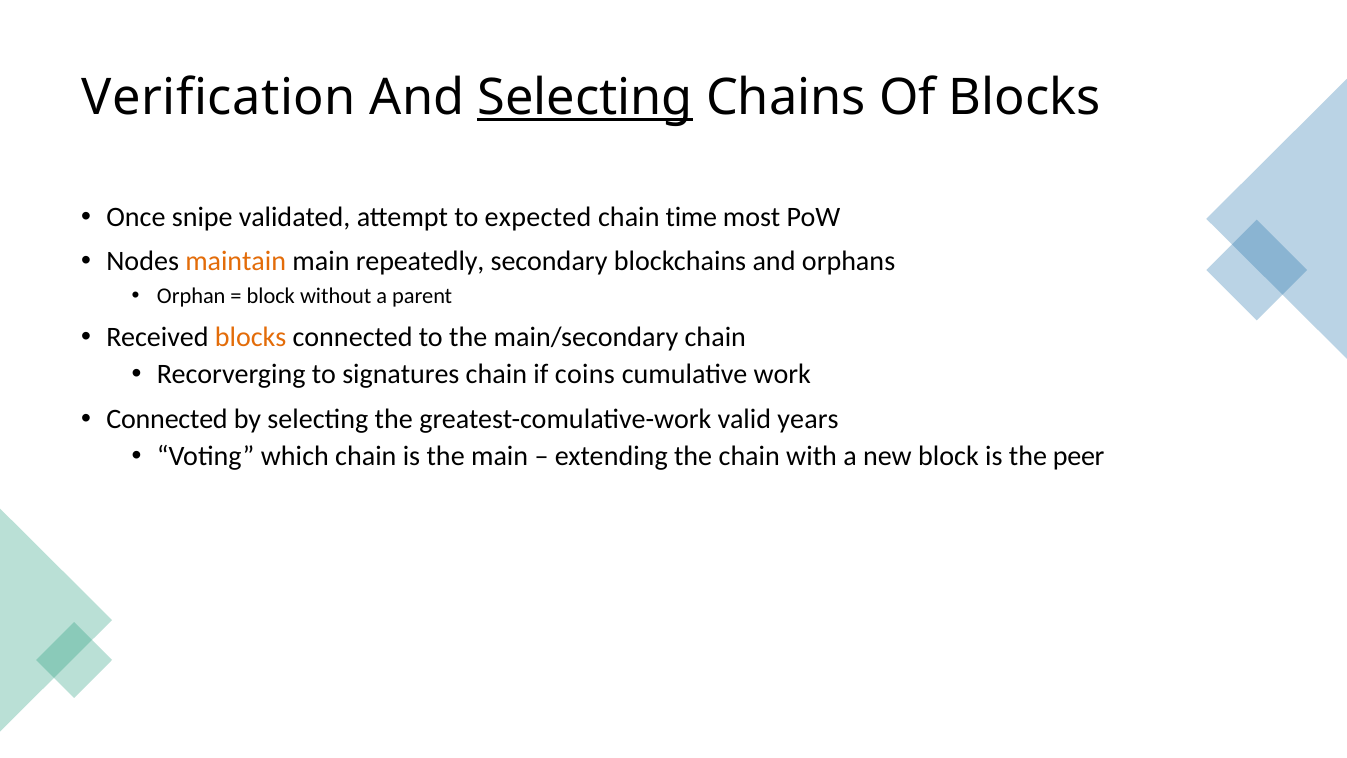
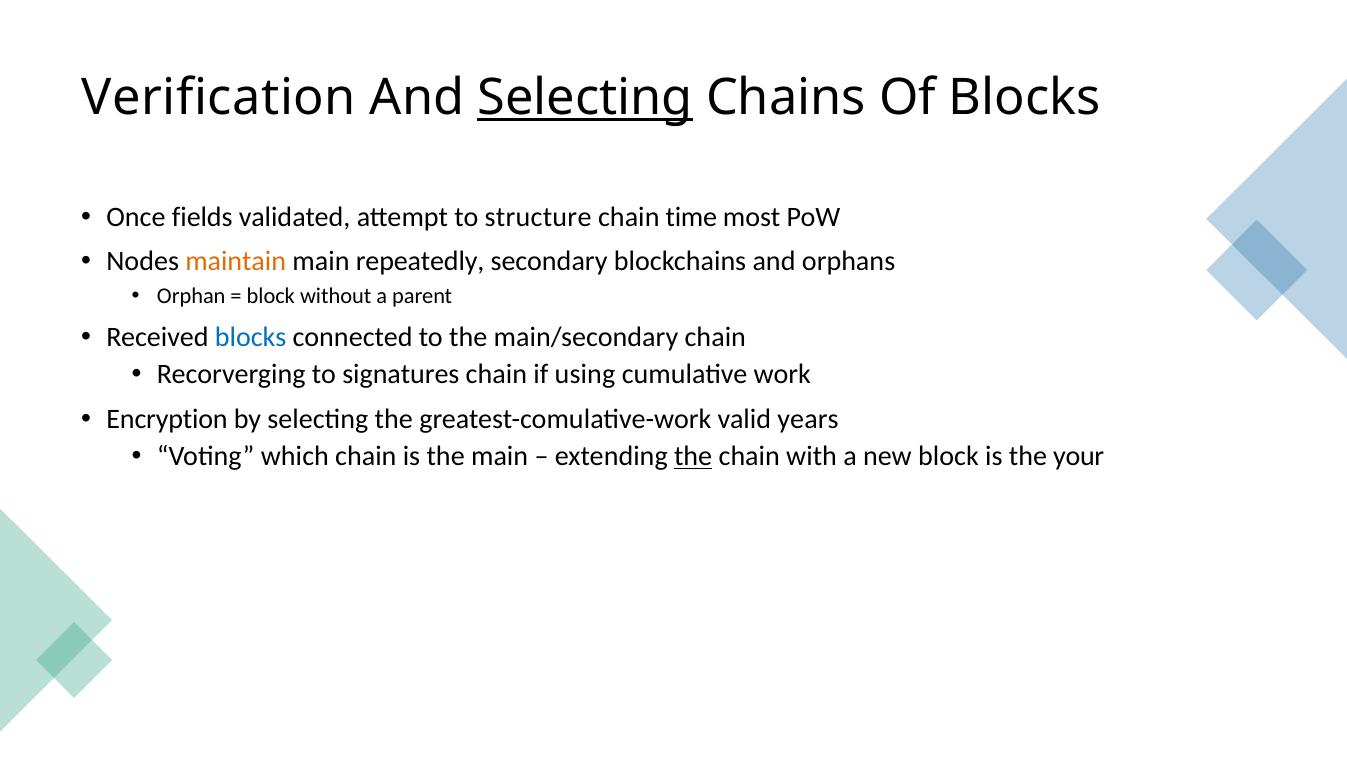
snipe: snipe -> fields
expected: expected -> structure
blocks at (251, 337) colour: orange -> blue
coins: coins -> using
Connected at (167, 419): Connected -> Encryption
the at (693, 456) underline: none -> present
peer: peer -> your
